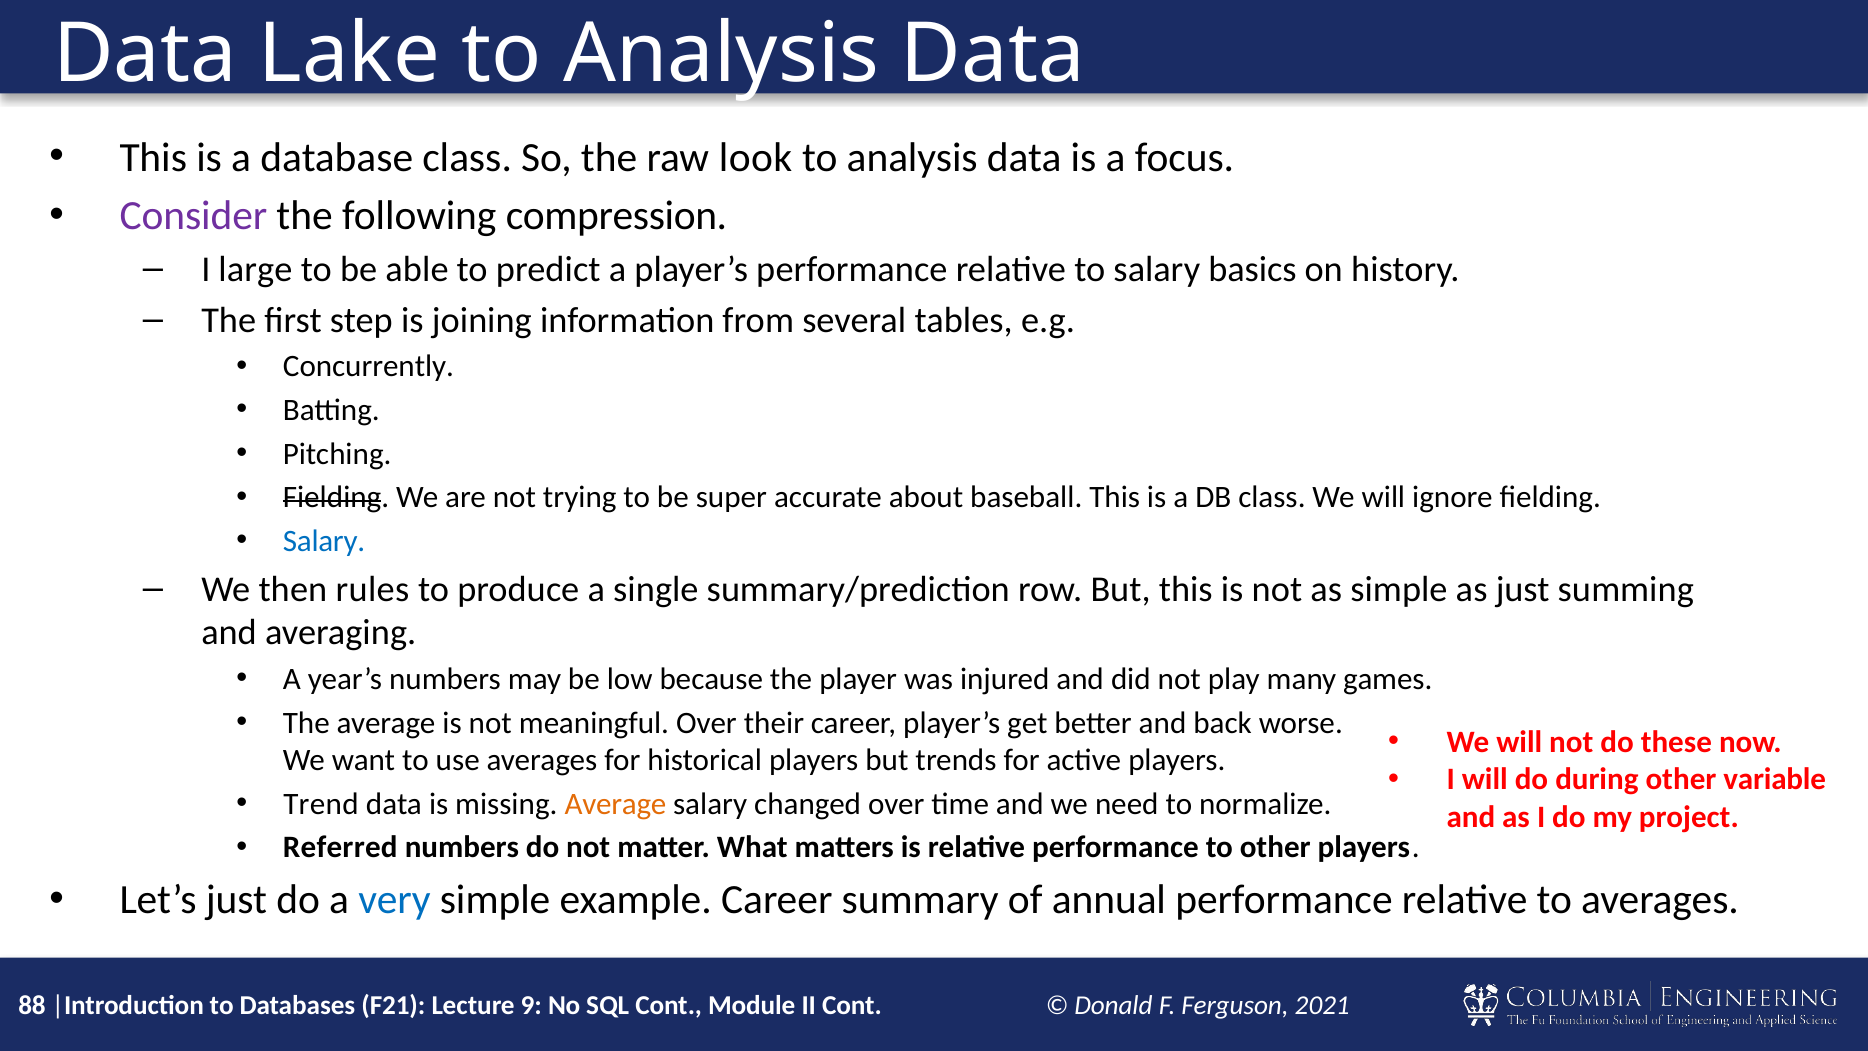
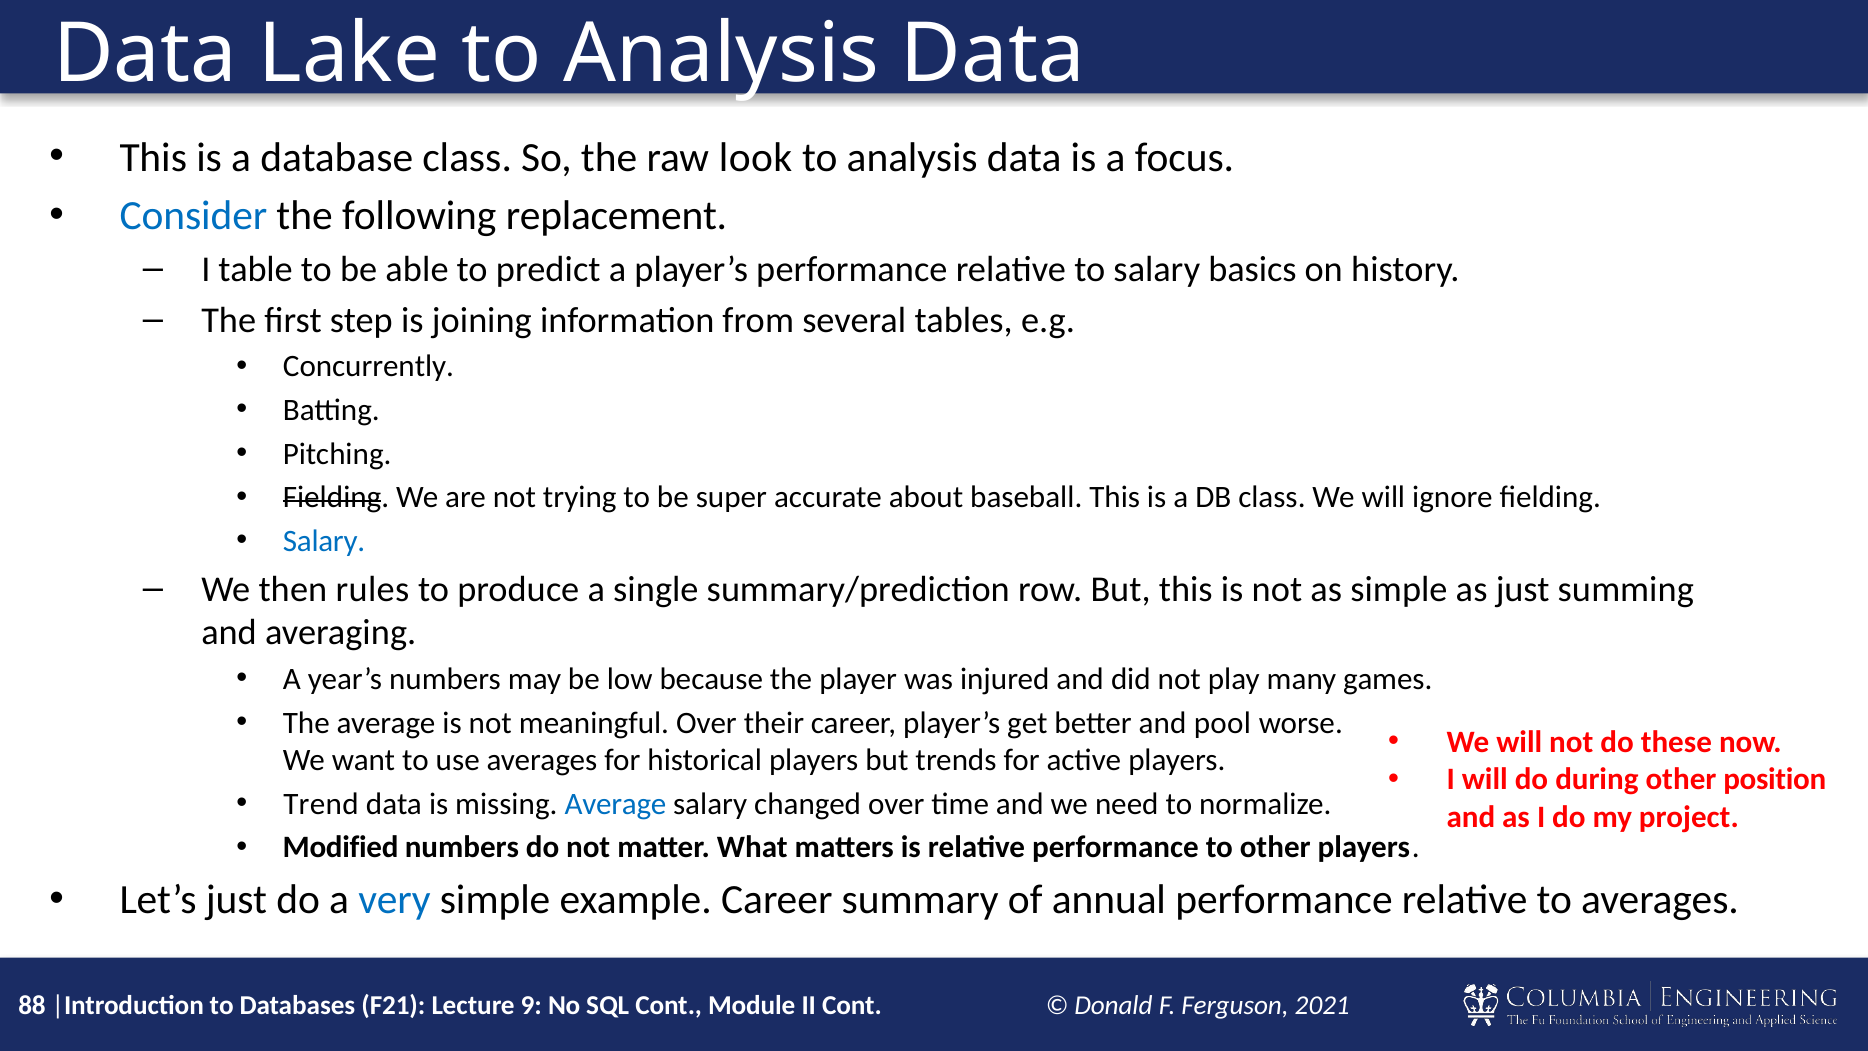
Consider colour: purple -> blue
compression: compression -> replacement
large: large -> table
back: back -> pool
variable: variable -> position
Average at (615, 804) colour: orange -> blue
Referred: Referred -> Modified
